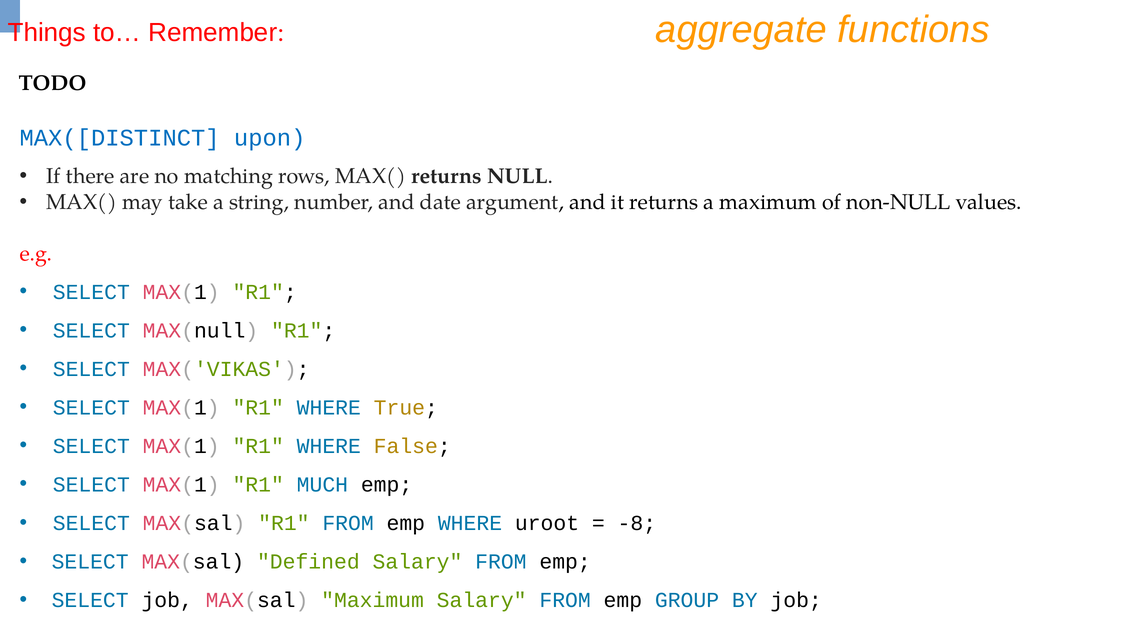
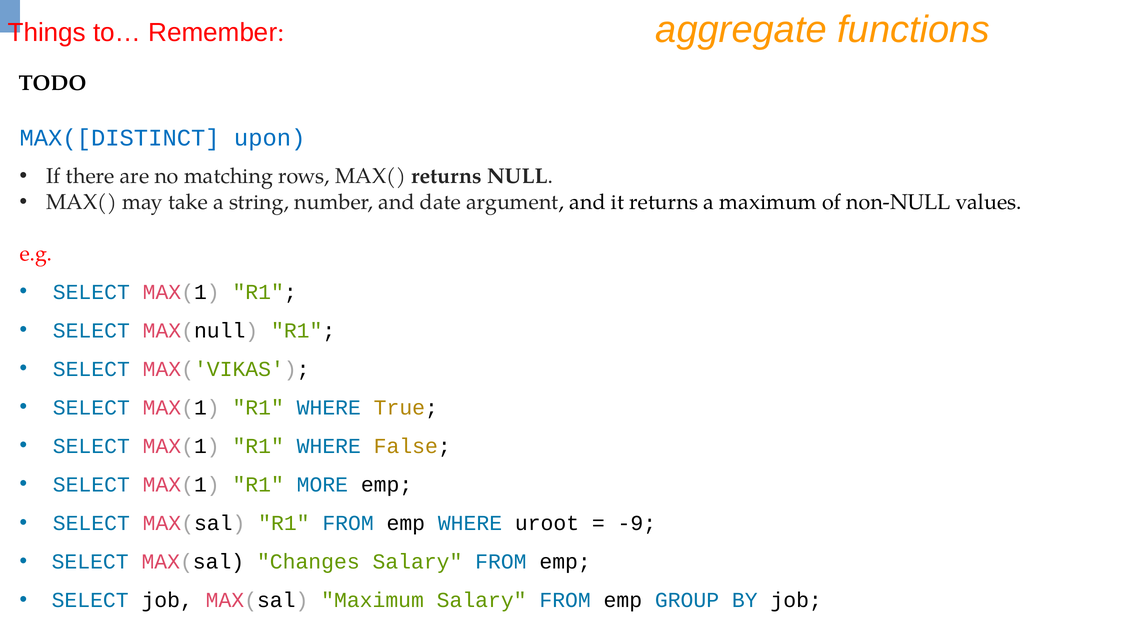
MUCH: MUCH -> MORE
-8: -8 -> -9
Defined: Defined -> Changes
